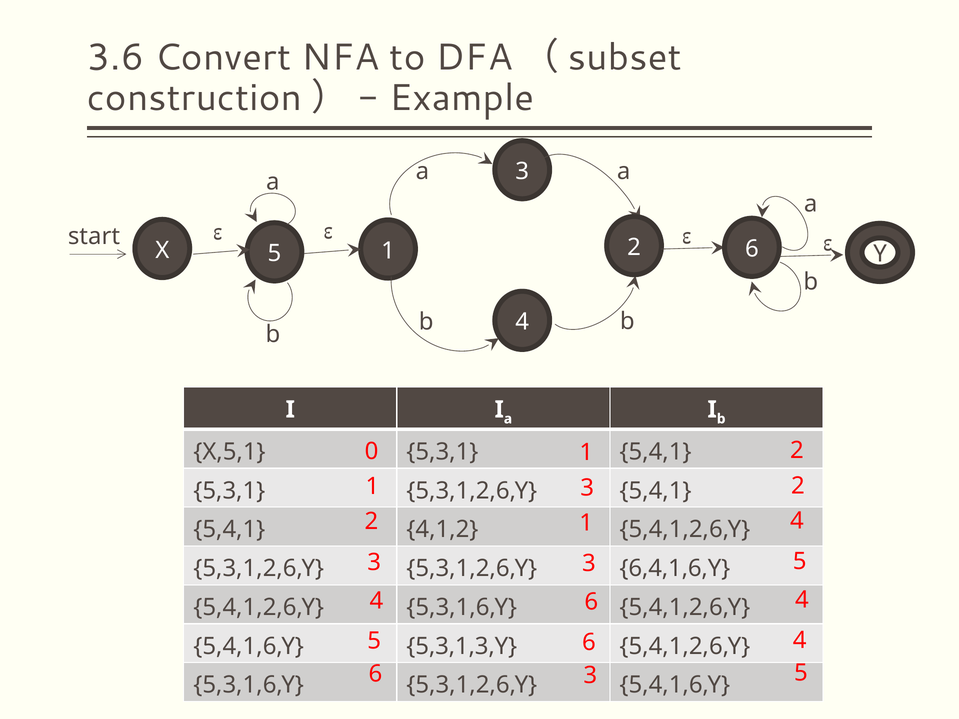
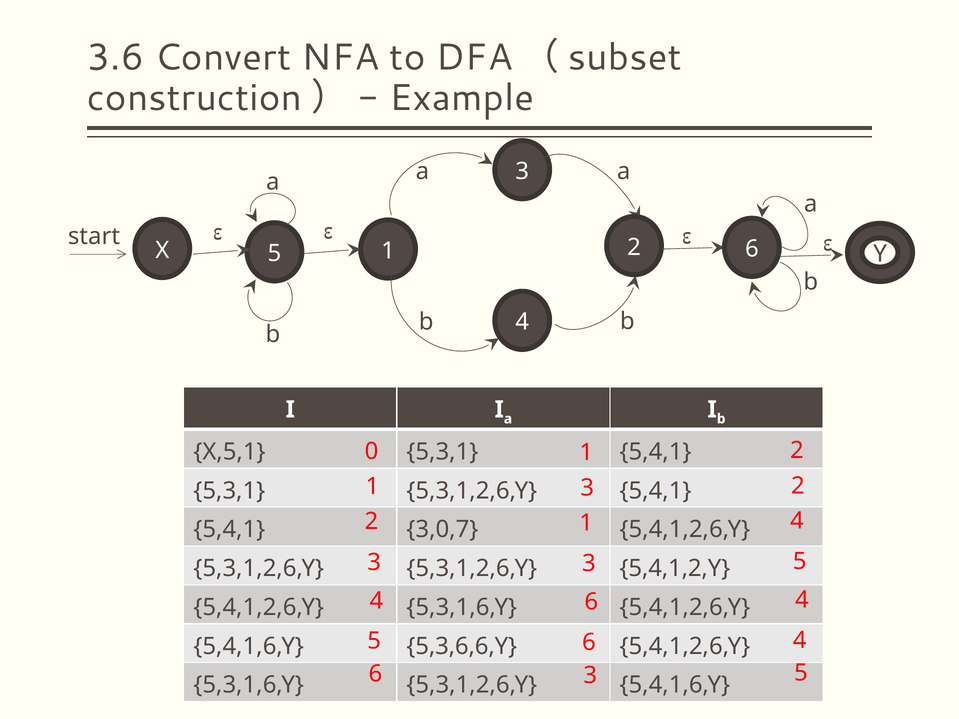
4,1,2: 4,1,2 -> 3,0,7
6,4,1,6,Y: 6,4,1,6,Y -> 5,4,1,2,Y
5,3,1,3,Y: 5,3,1,3,Y -> 5,3,6,6,Y
